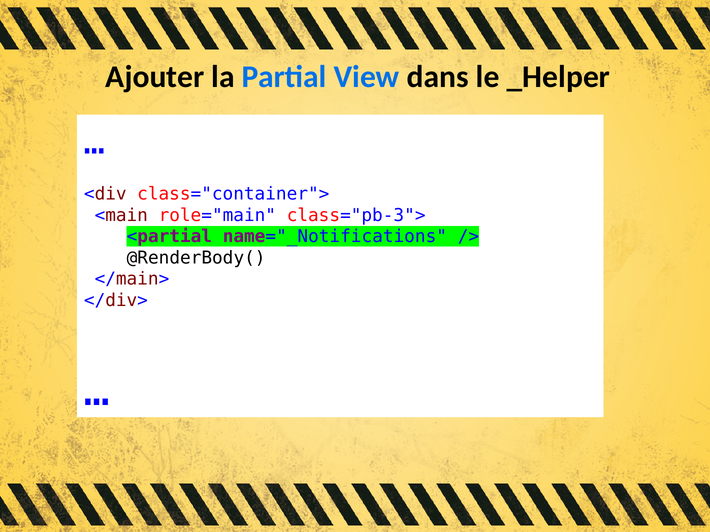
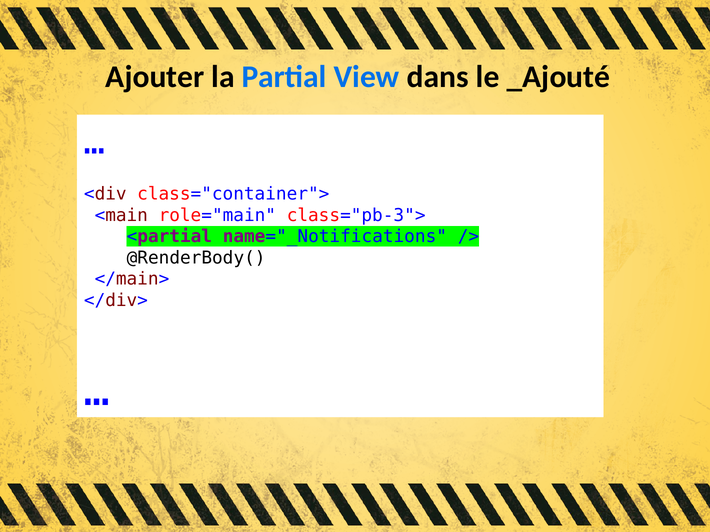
_Helper: _Helper -> _Ajouté
